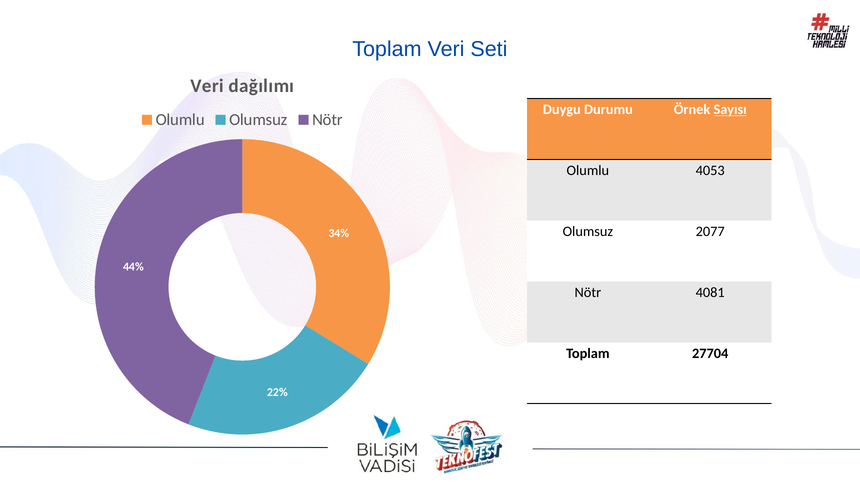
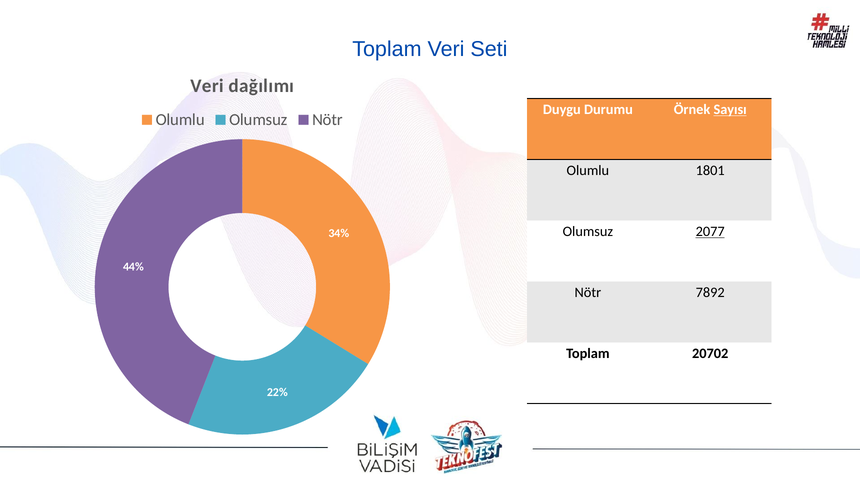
4053: 4053 -> 1801
2077 underline: none -> present
4081: 4081 -> 7892
27704: 27704 -> 20702
